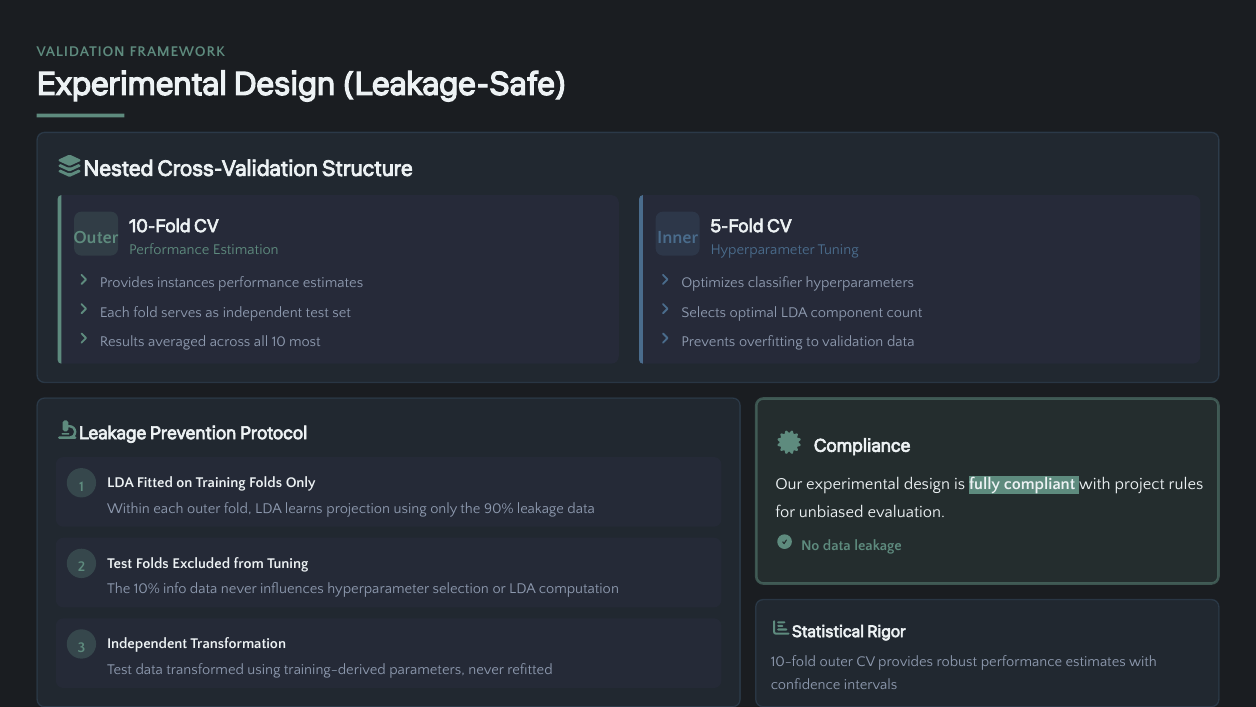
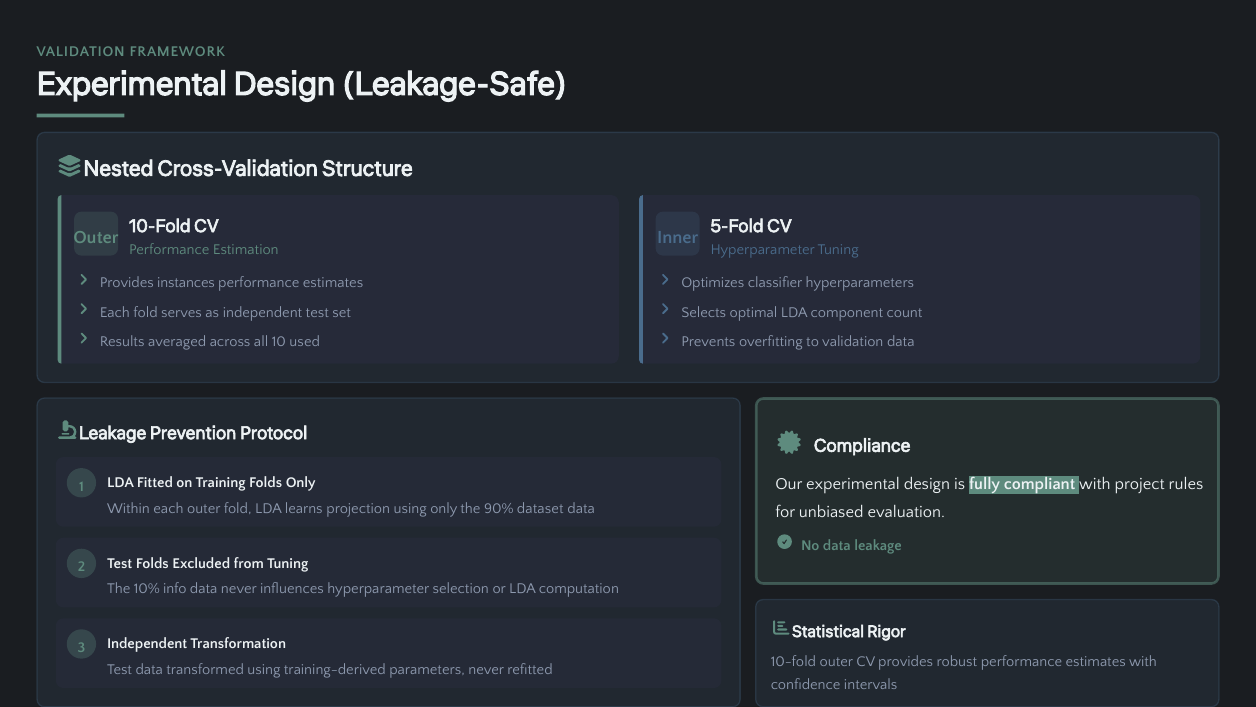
most: most -> used
90% leakage: leakage -> dataset
